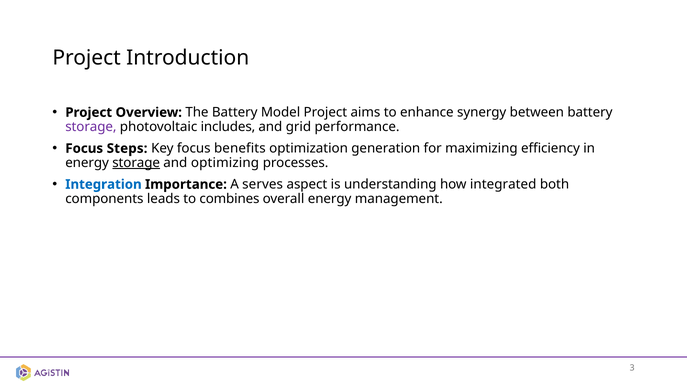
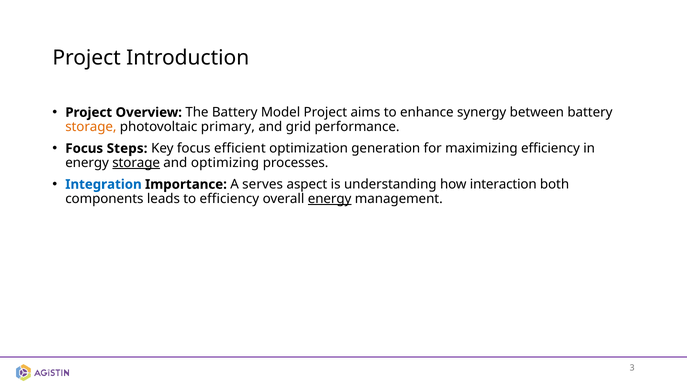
storage at (91, 127) colour: purple -> orange
includes: includes -> primary
benefits: benefits -> efficient
integrated: integrated -> interaction
to combines: combines -> efficiency
energy at (330, 199) underline: none -> present
